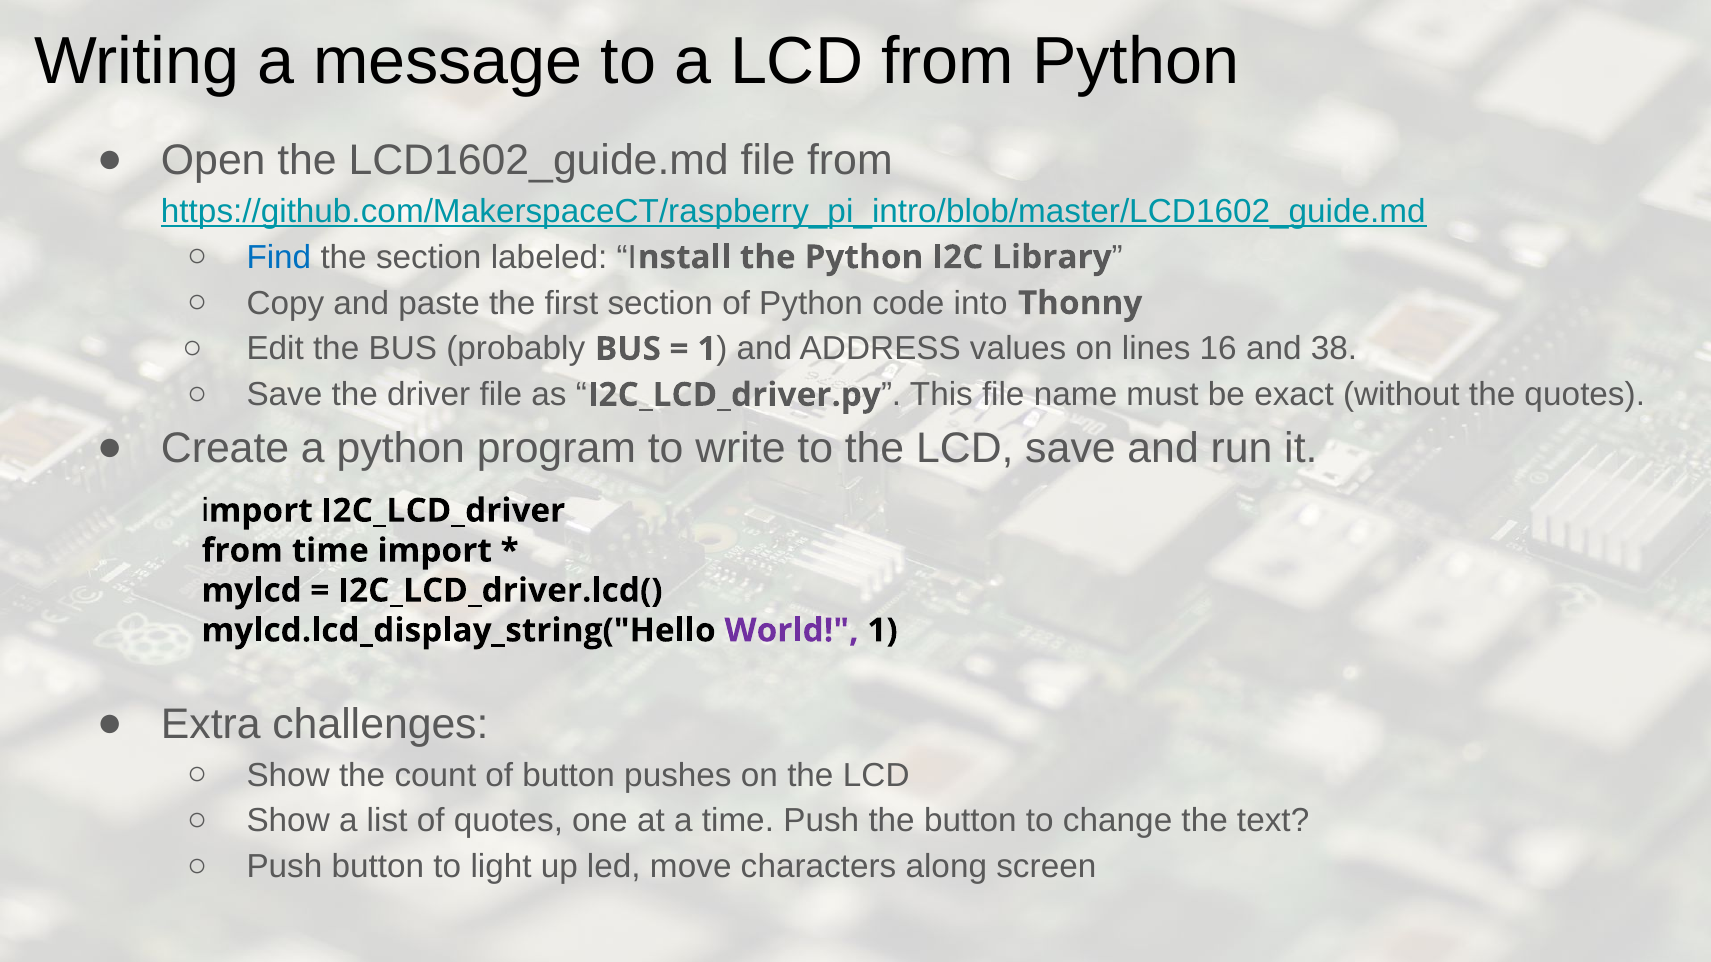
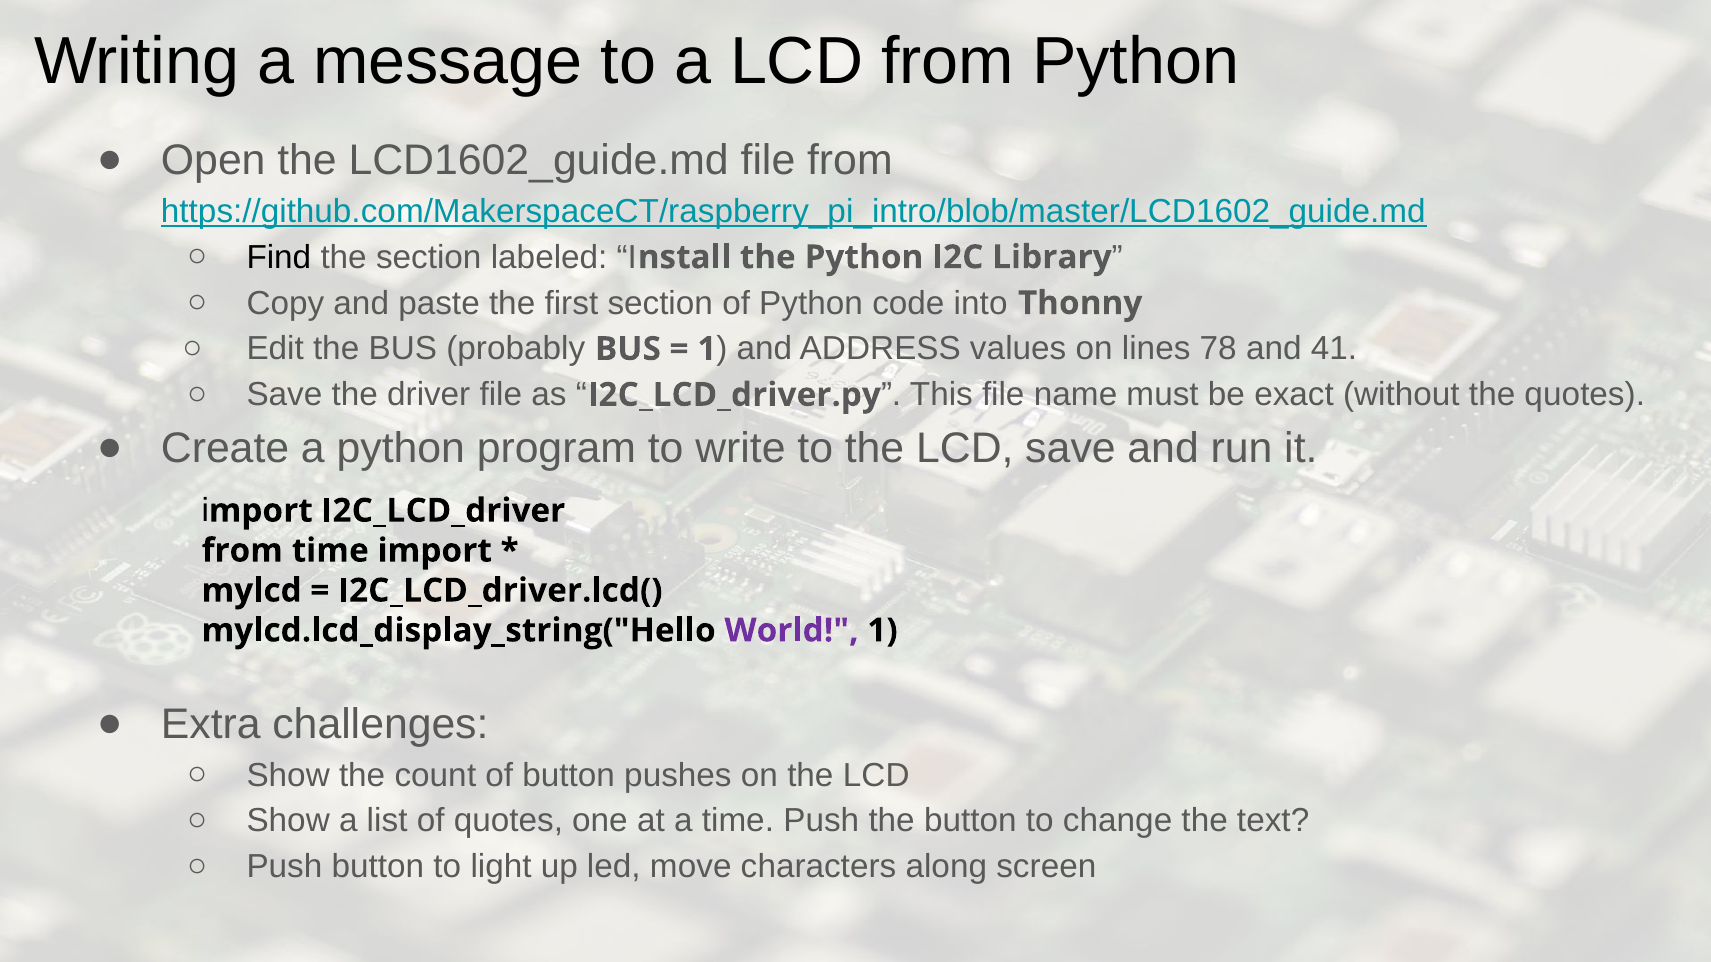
Find colour: blue -> black
16: 16 -> 78
38: 38 -> 41
